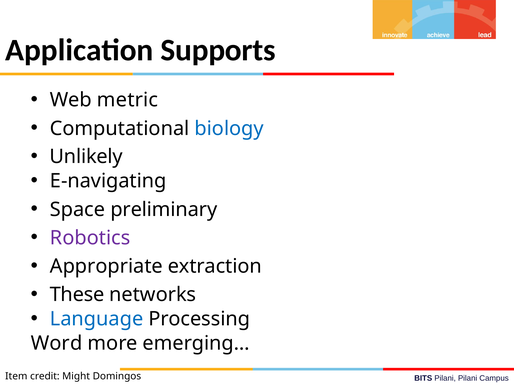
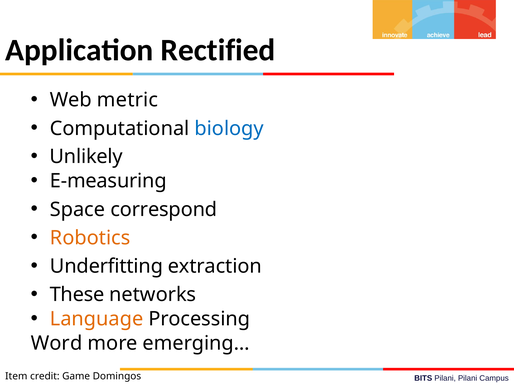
Supports: Supports -> Rectified
E-navigating: E-navigating -> E-measuring
preliminary: preliminary -> correspond
Robotics colour: purple -> orange
Appropriate: Appropriate -> Underfitting
Language colour: blue -> orange
Might: Might -> Game
